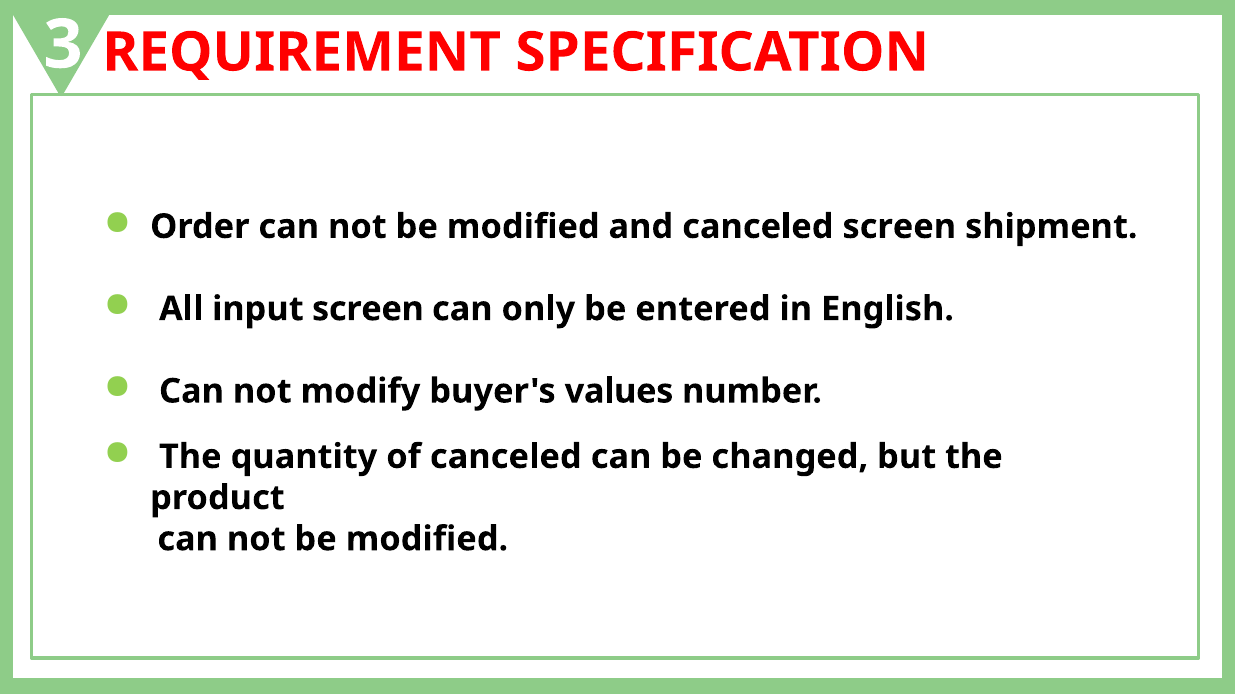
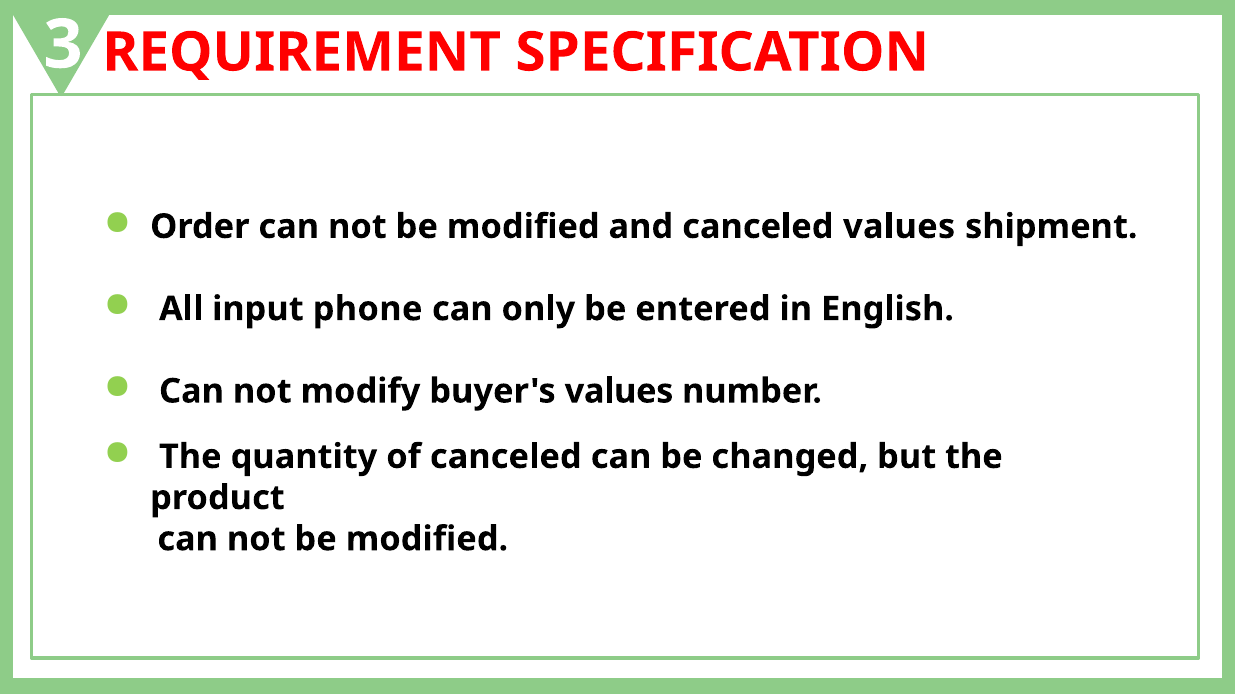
canceled screen: screen -> values
input screen: screen -> phone
